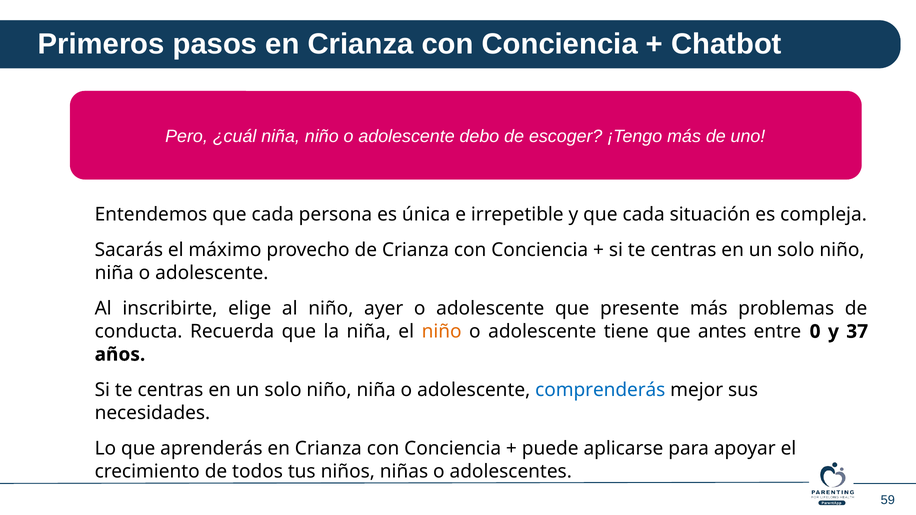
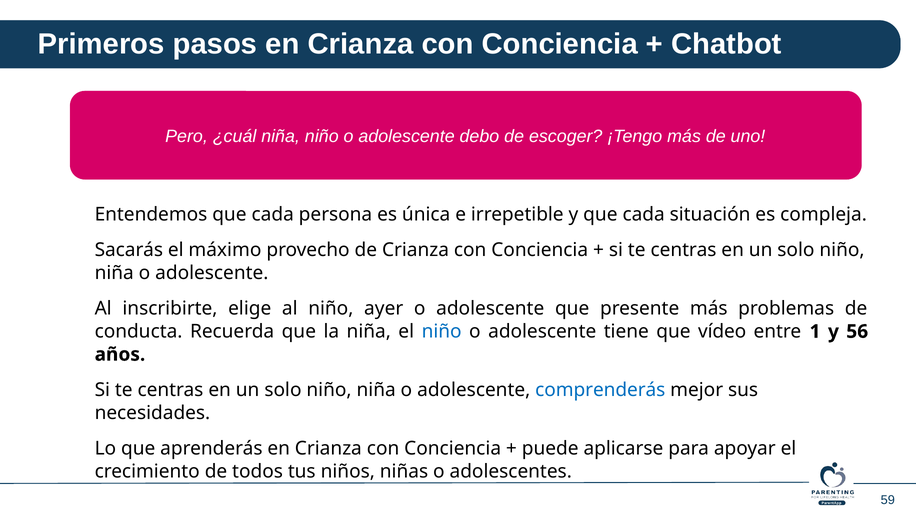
niño at (442, 332) colour: orange -> blue
antes: antes -> vídeo
0: 0 -> 1
37: 37 -> 56
